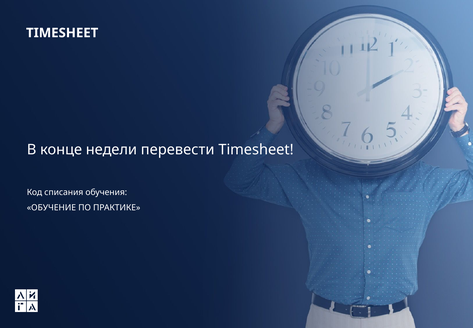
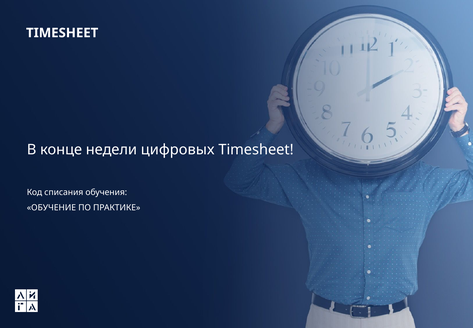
перевести: перевести -> цифровых
